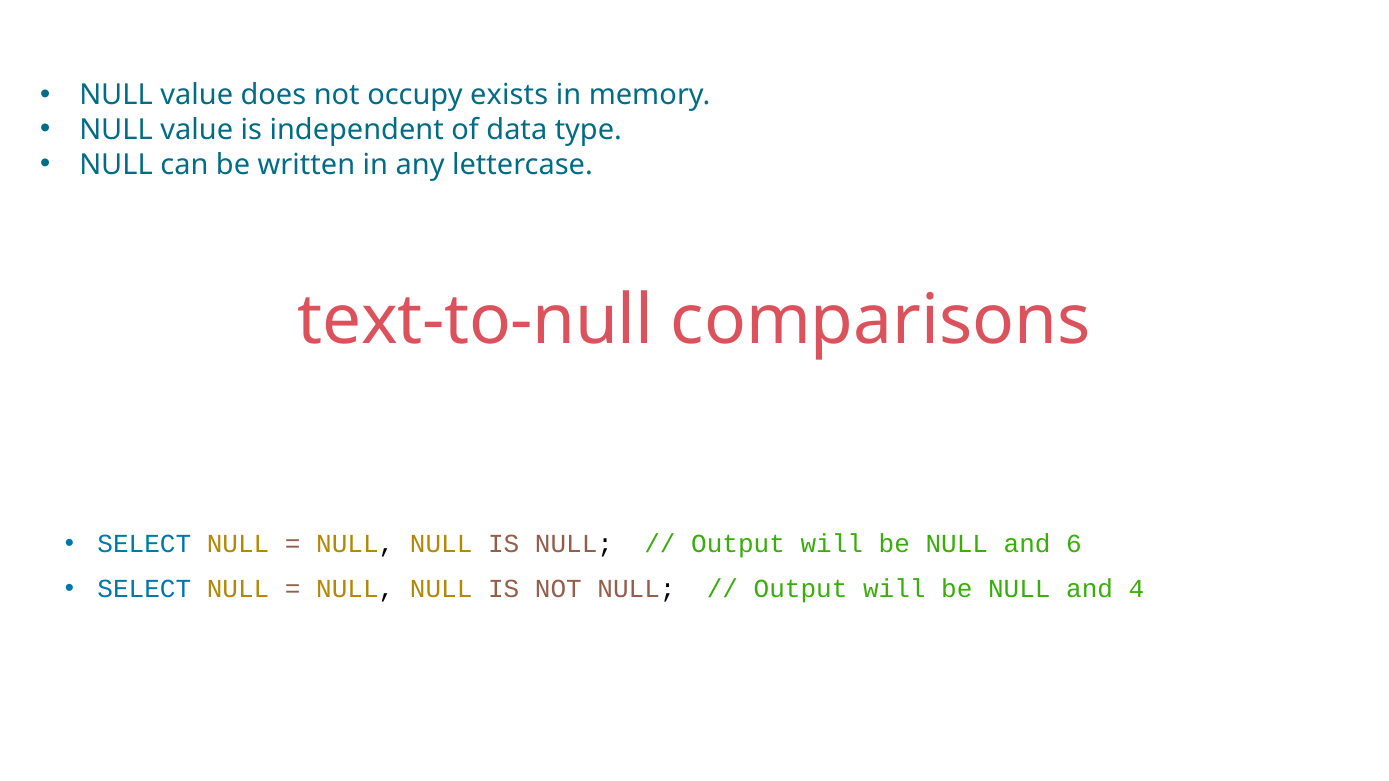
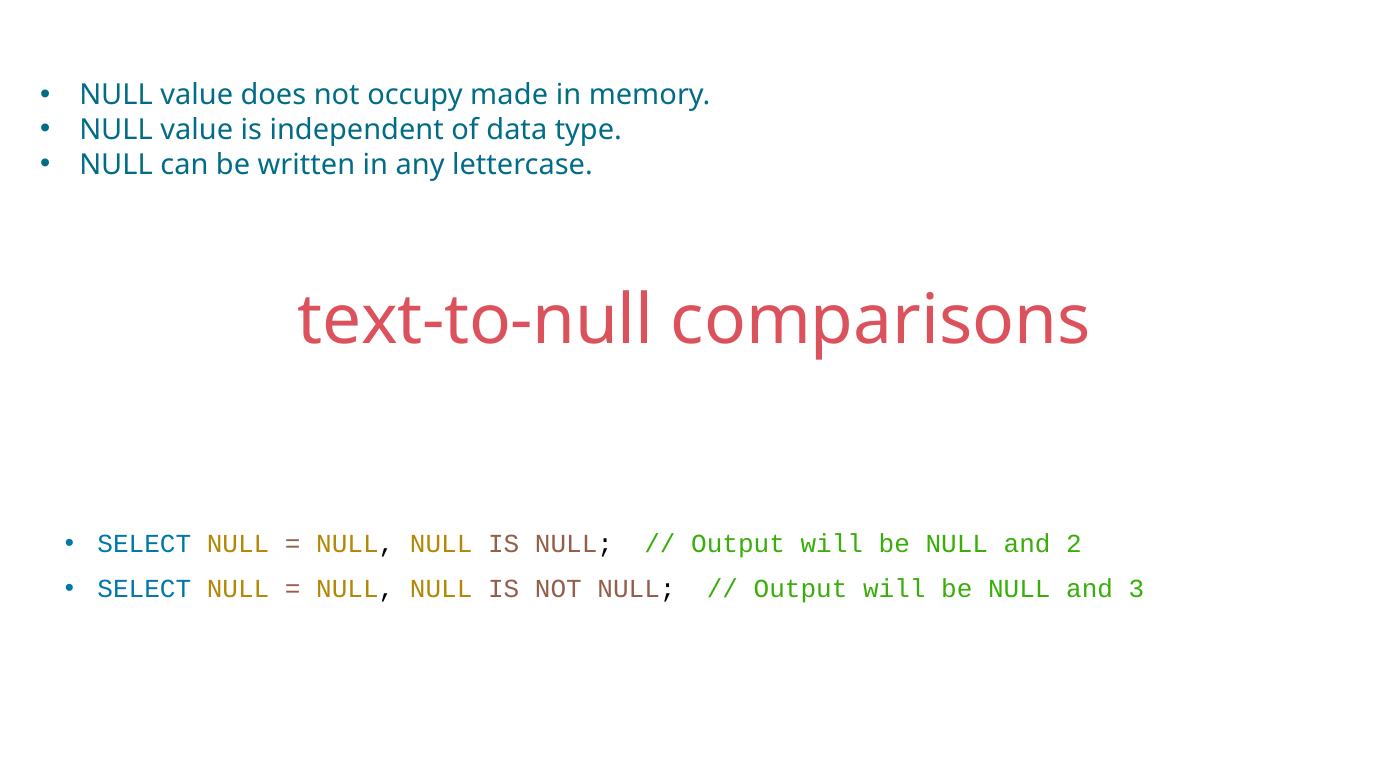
exists: exists -> made
6: 6 -> 2
4: 4 -> 3
